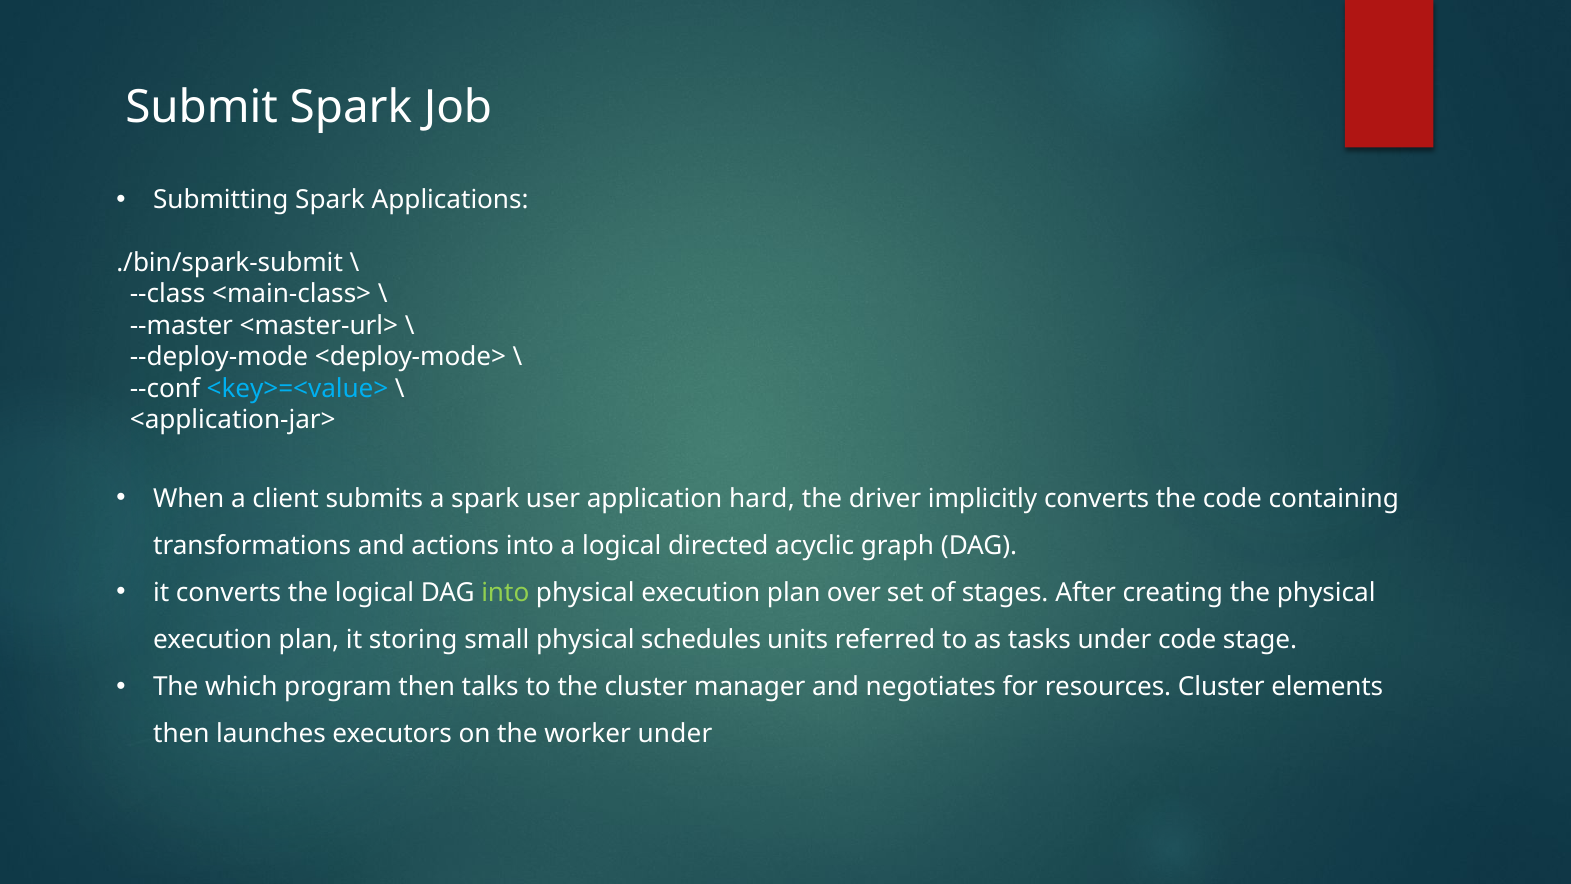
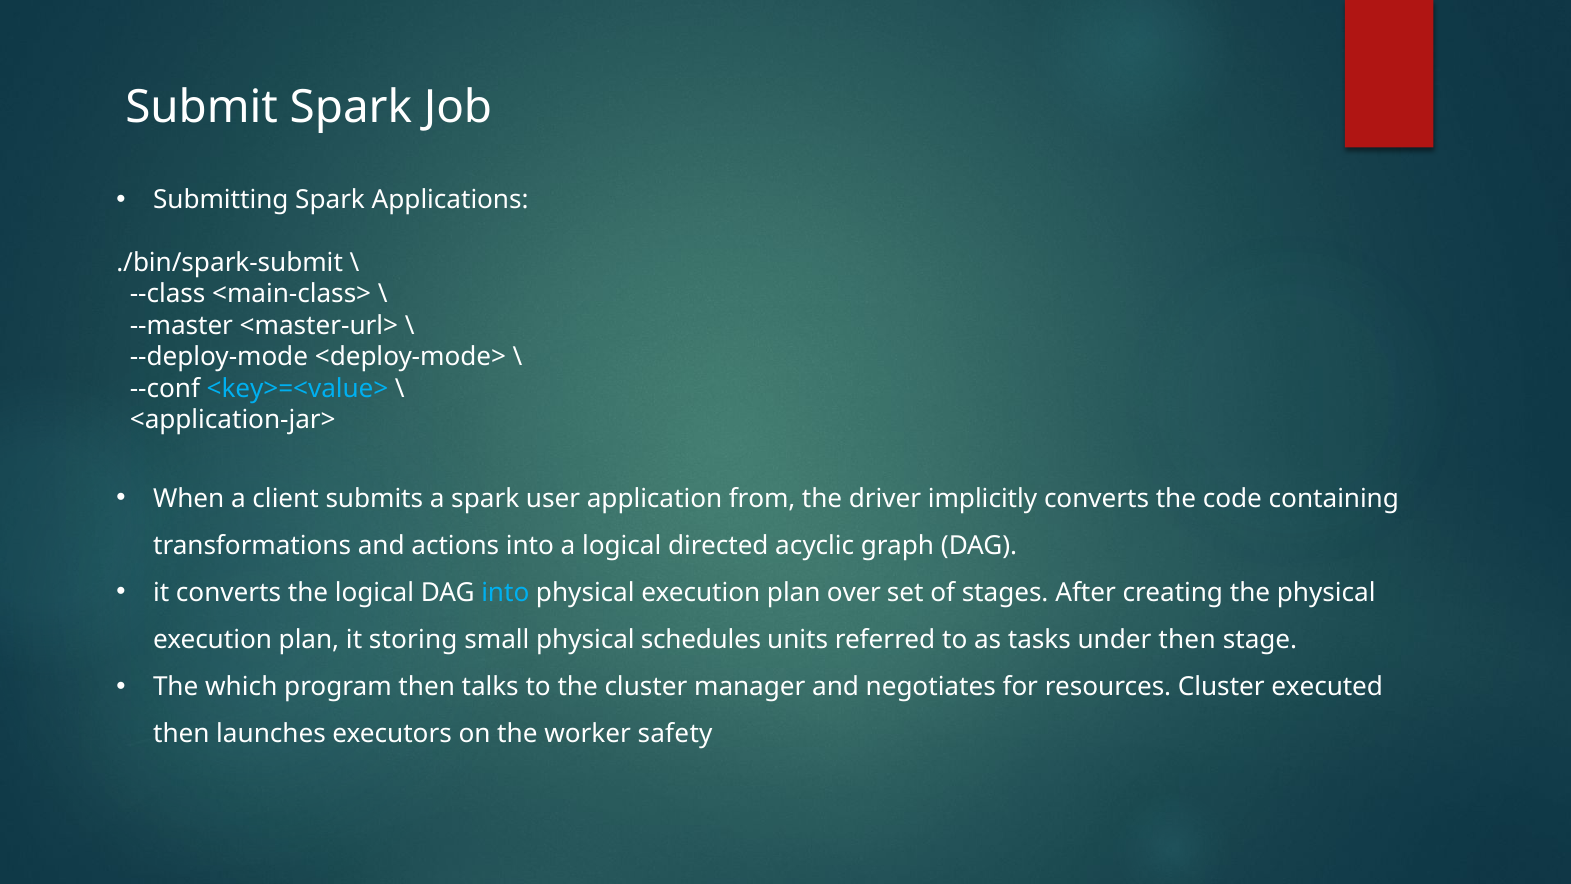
hard: hard -> from
into at (505, 593) colour: light green -> light blue
under code: code -> then
elements: elements -> executed
worker under: under -> safety
